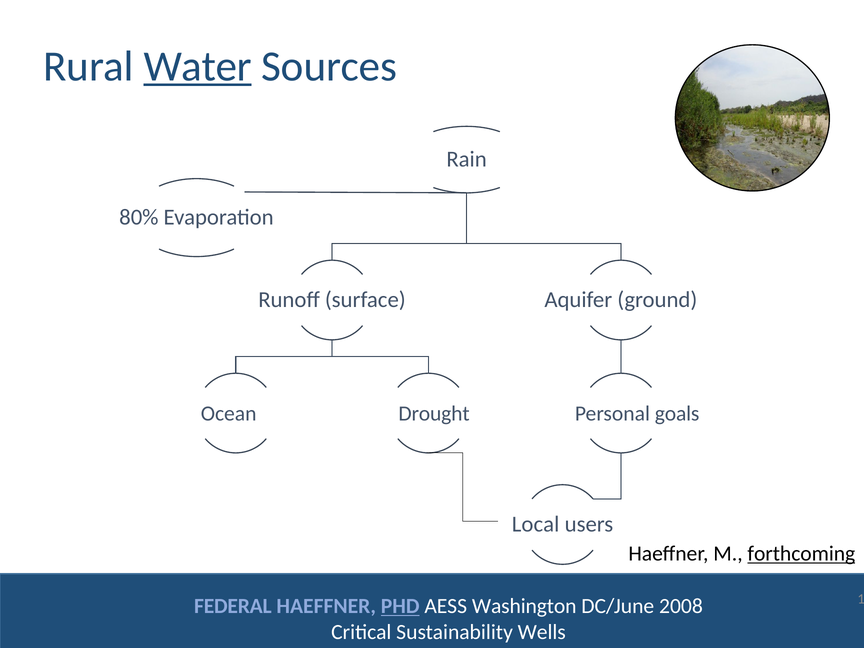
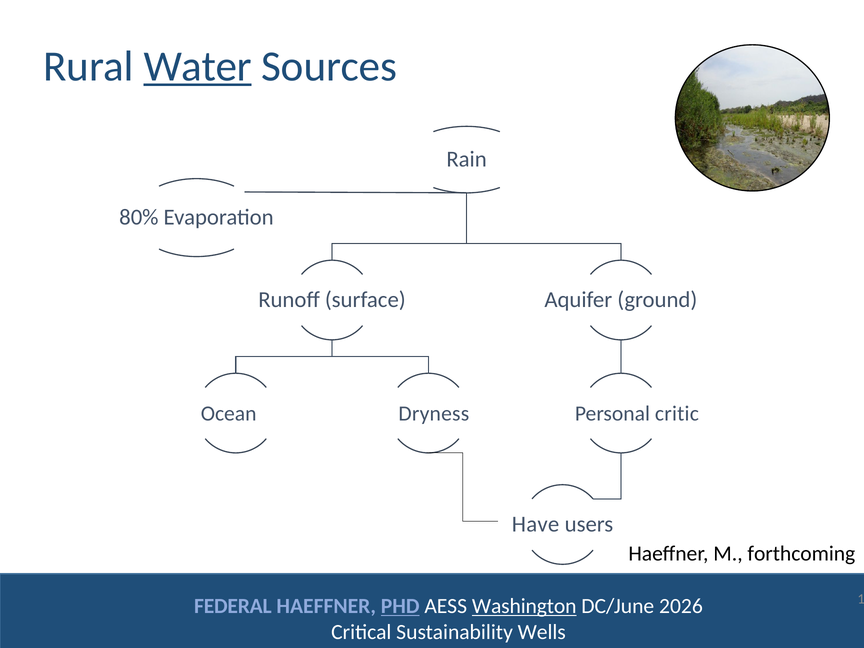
Drought: Drought -> Dryness
goals: goals -> critic
Local: Local -> Have
forthcoming underline: present -> none
Washington underline: none -> present
2008: 2008 -> 2026
